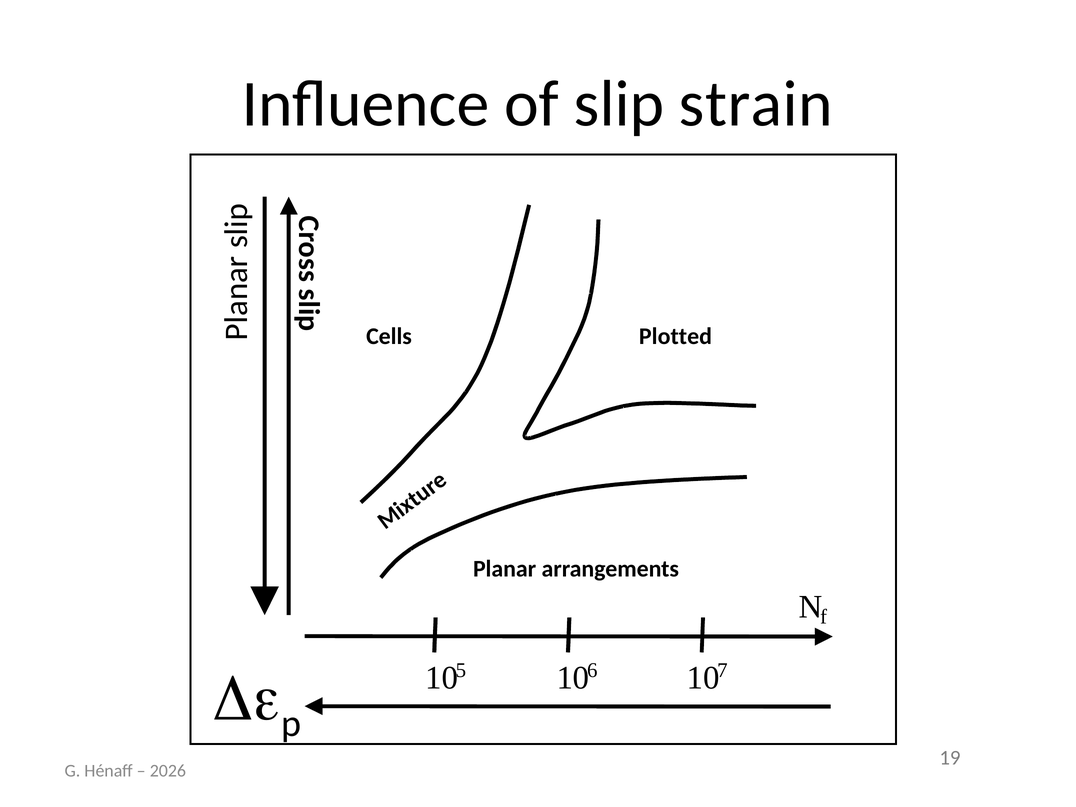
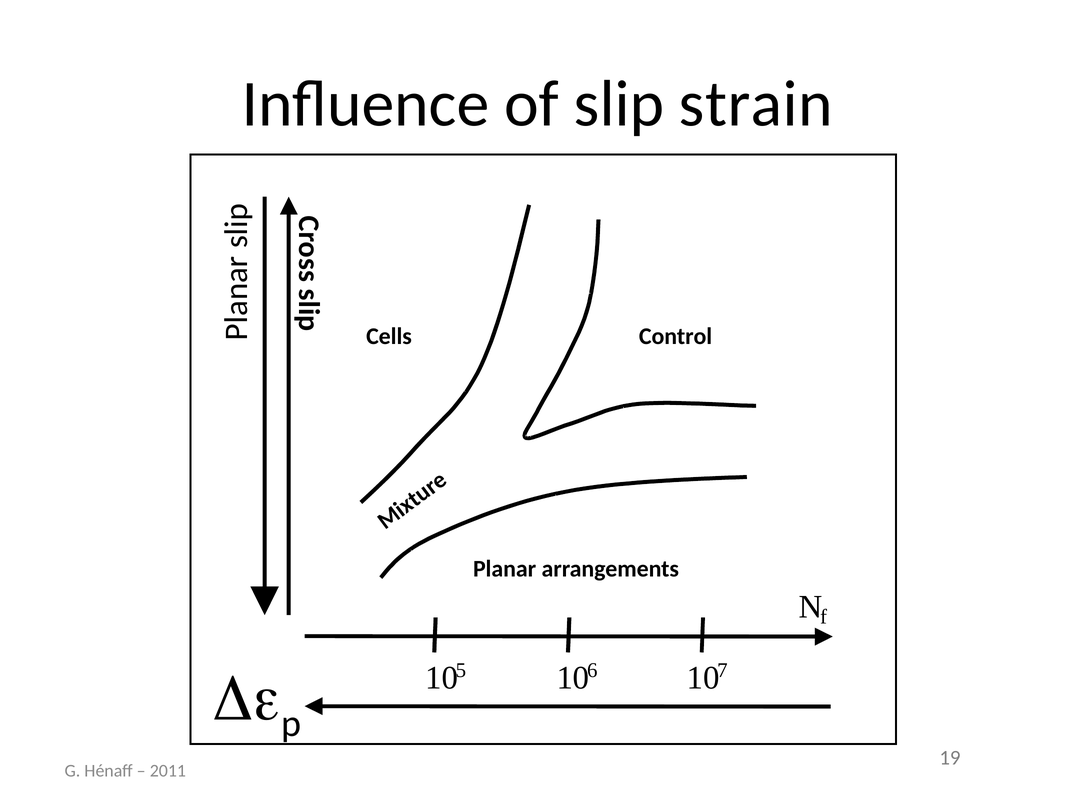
Plotted: Plotted -> Control
2026: 2026 -> 2011
